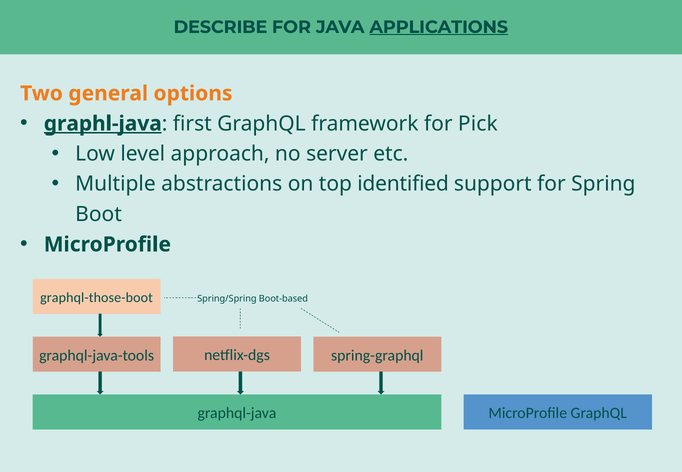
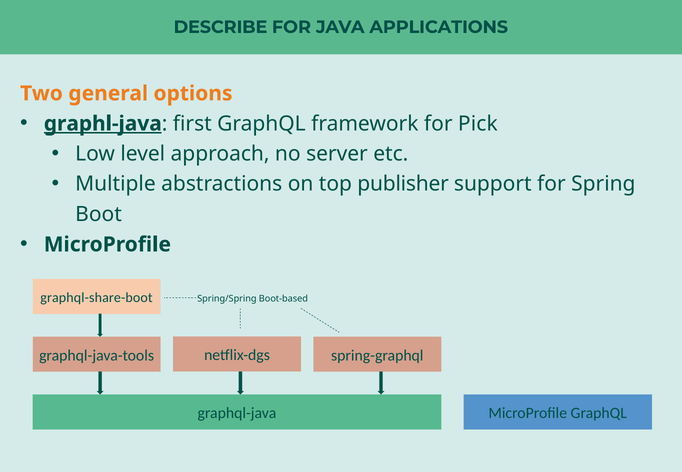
APPLICATIONS underline: present -> none
identified: identified -> publisher
graphql-those-boot: graphql-those-boot -> graphql-share-boot
